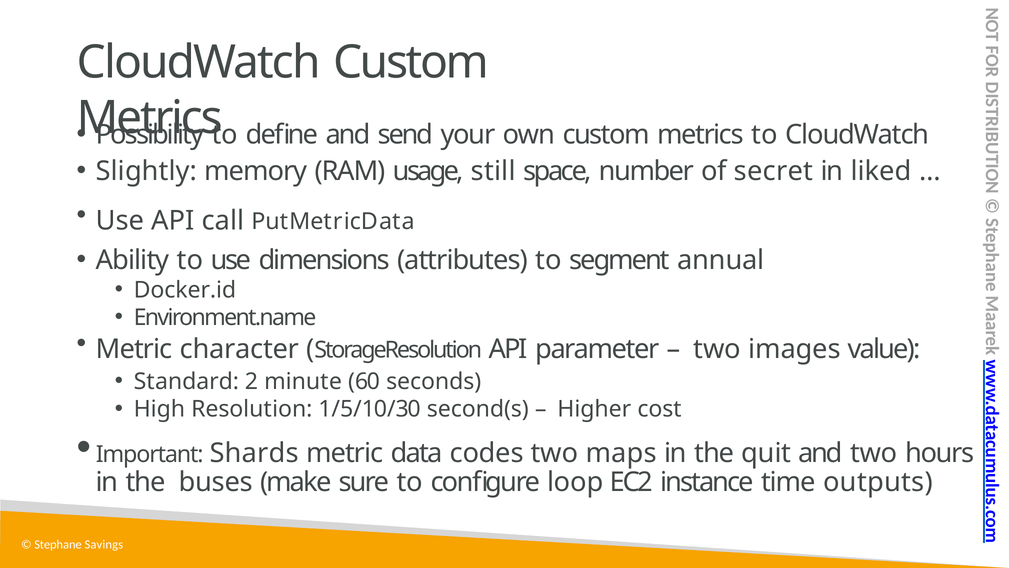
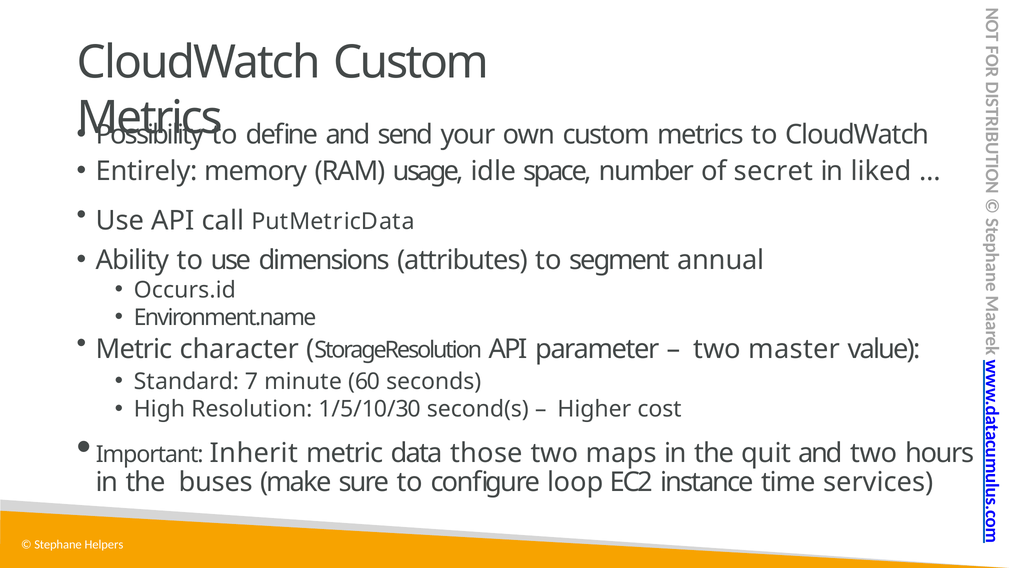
Slightly: Slightly -> Entirely
still: still -> idle
Docker.id: Docker.id -> Occurs.id
images: images -> master
2: 2 -> 7
Shards: Shards -> Inherit
codes: codes -> those
outputs: outputs -> services
Savings: Savings -> Helpers
